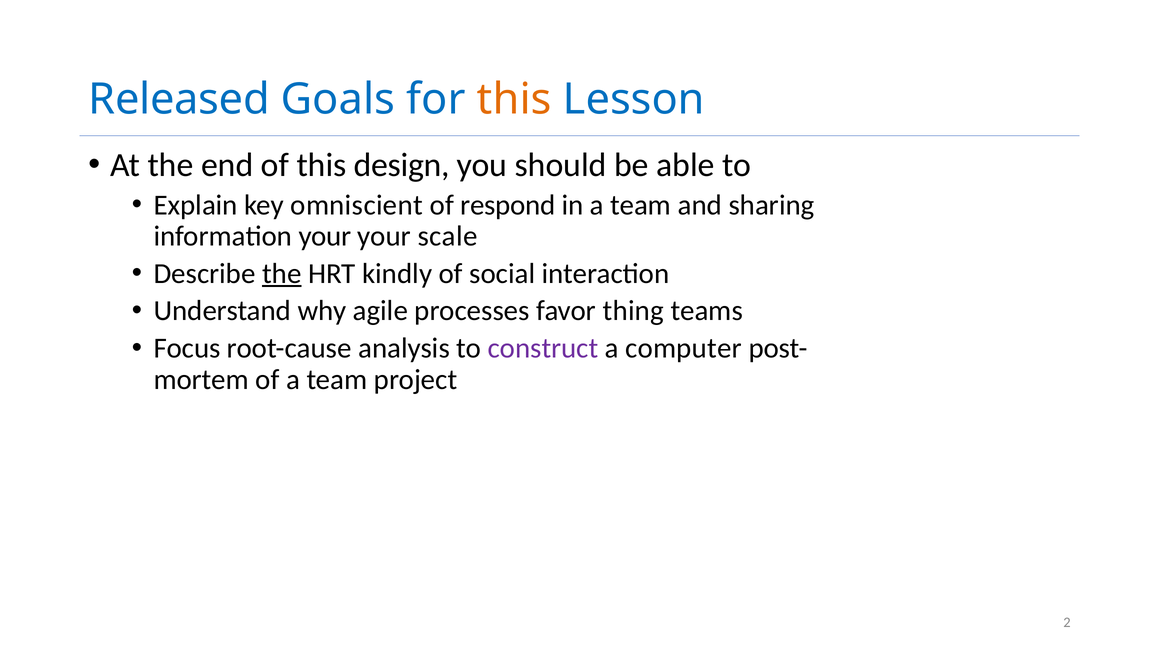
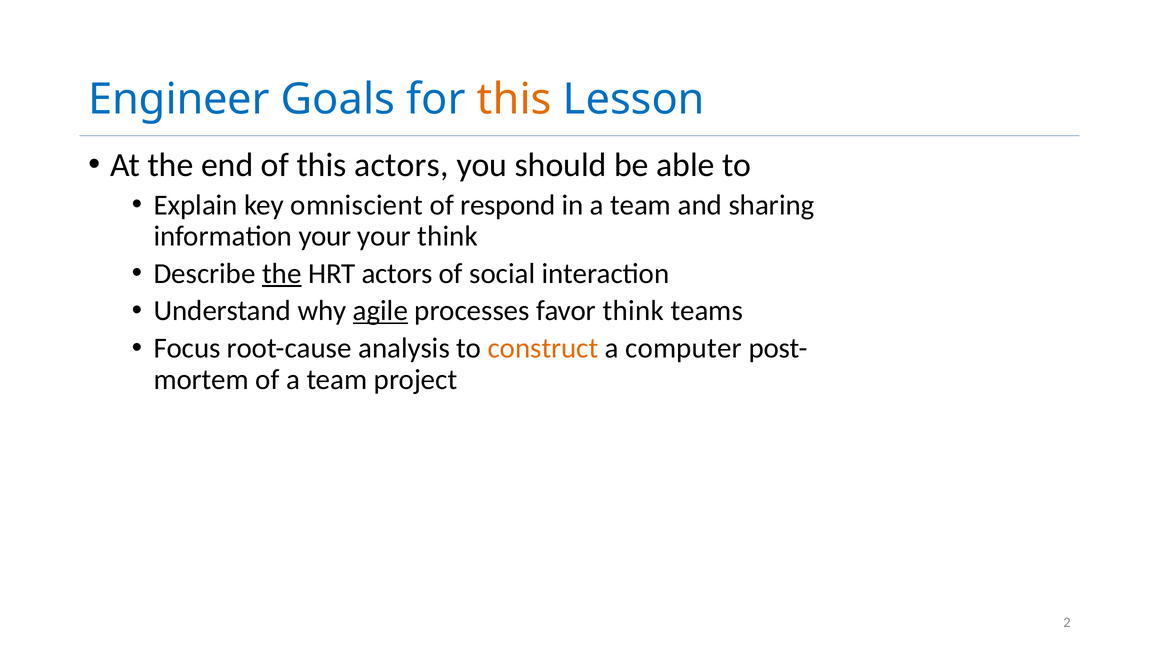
Released: Released -> Engineer
this design: design -> actors
your scale: scale -> think
HRT kindly: kindly -> actors
agile underline: none -> present
favor thing: thing -> think
construct colour: purple -> orange
